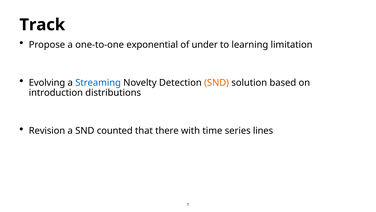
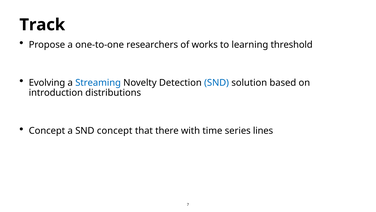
exponential: exponential -> researchers
under: under -> works
limitation: limitation -> threshold
SND at (217, 82) colour: orange -> blue
Revision at (47, 131): Revision -> Concept
SND counted: counted -> concept
